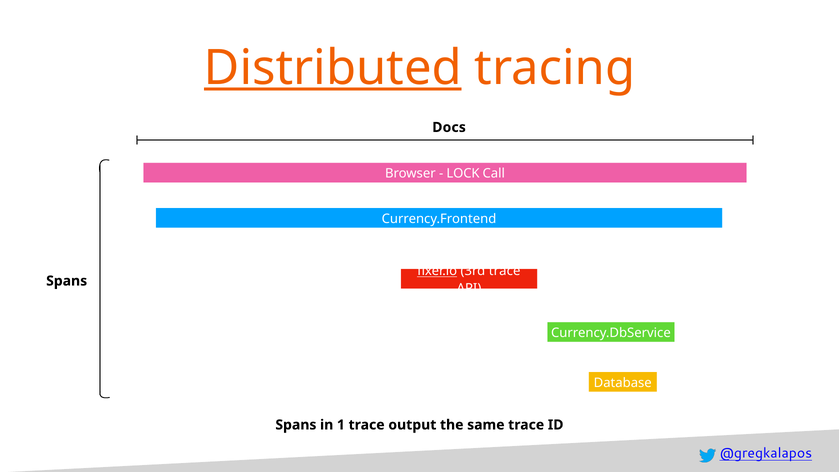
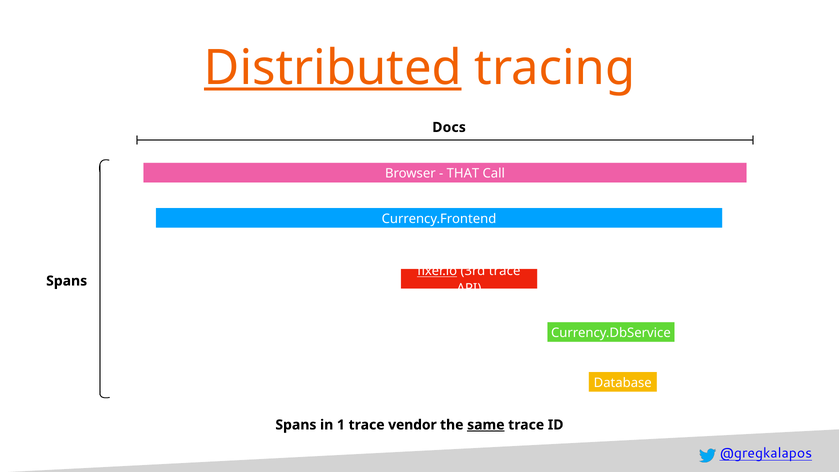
LOCK: LOCK -> THAT
output: output -> vendor
same underline: none -> present
